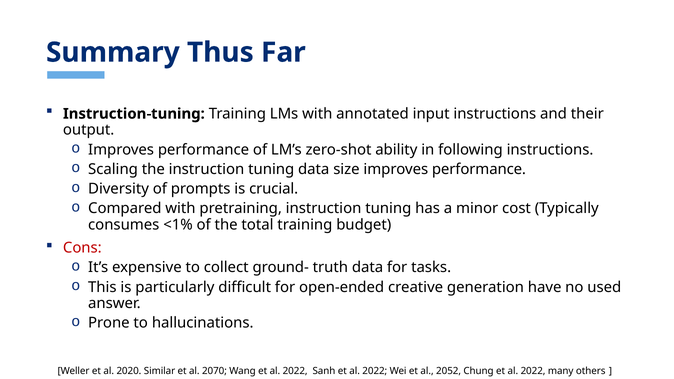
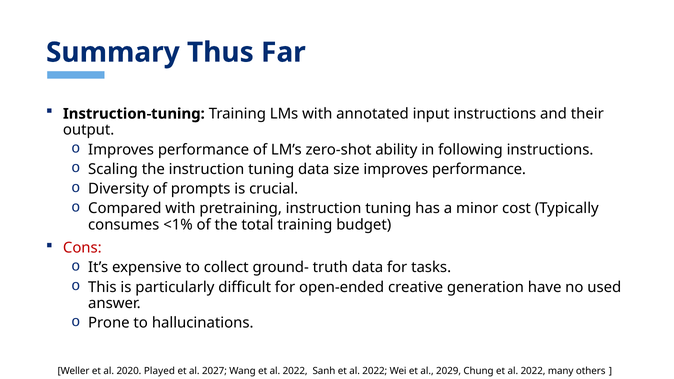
Similar: Similar -> Played
2070: 2070 -> 2027
2052: 2052 -> 2029
